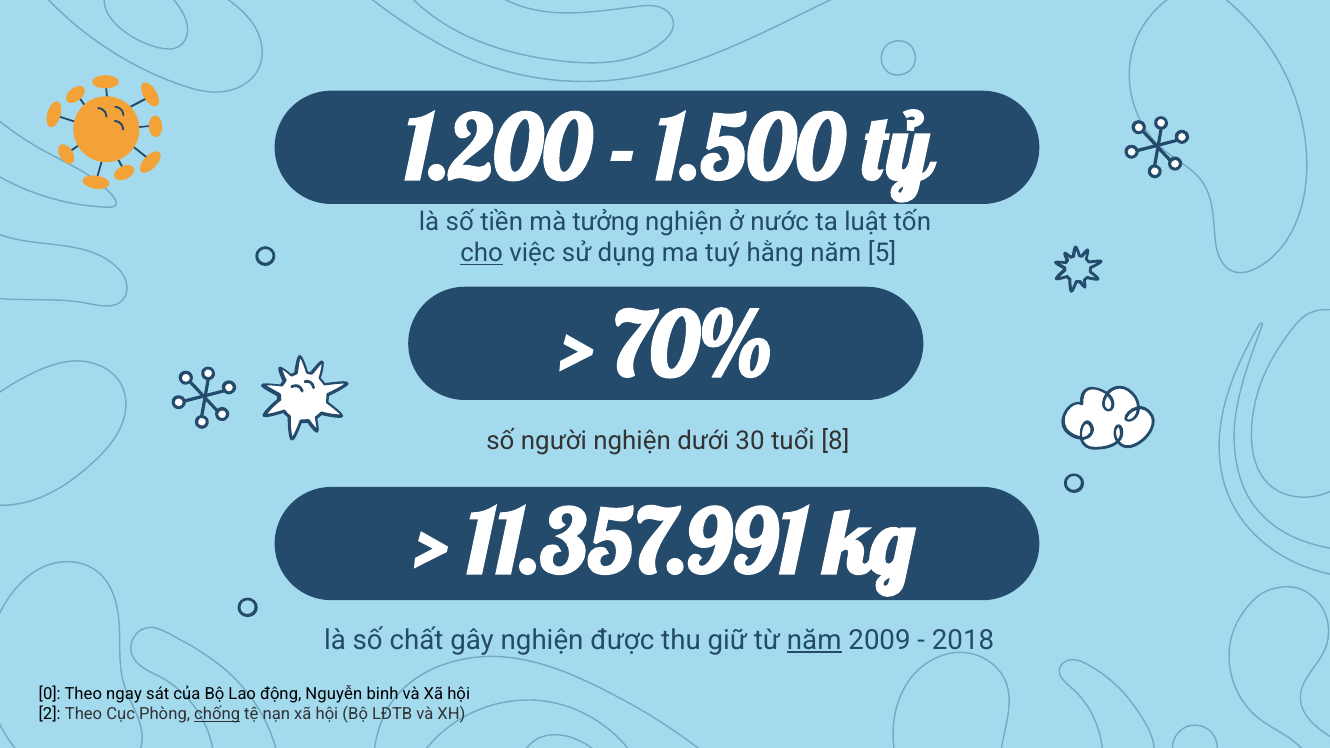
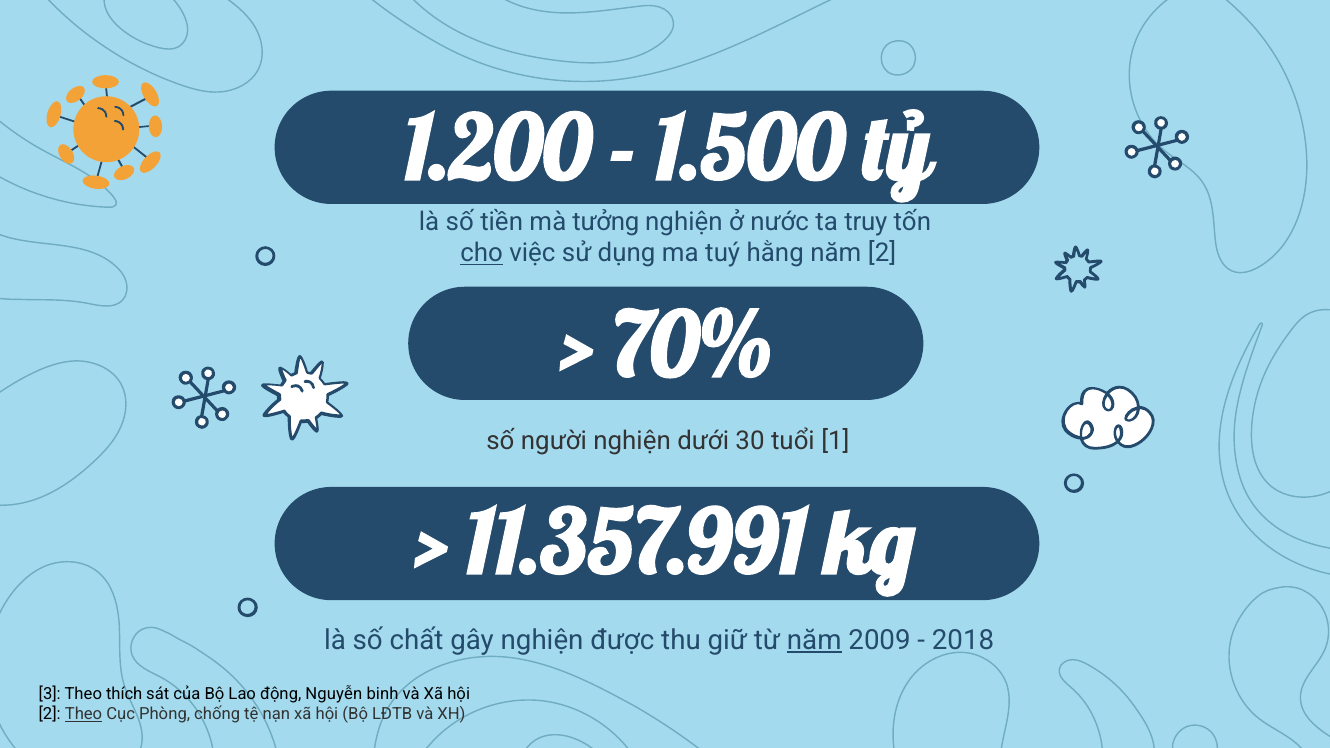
luật: luật -> truy
năm 5: 5 -> 2
8: 8 -> 1
0: 0 -> 3
ngay: ngay -> thích
Theo at (84, 715) underline: none -> present
chống underline: present -> none
